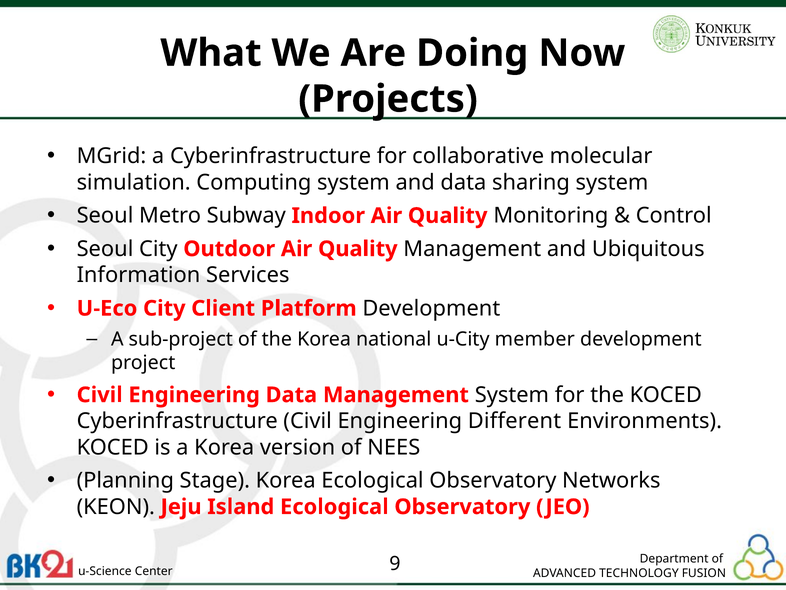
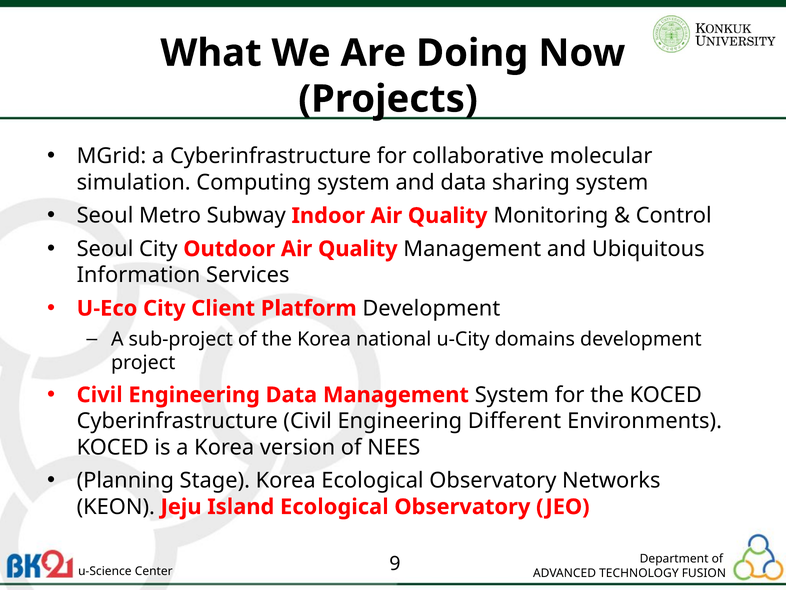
member: member -> domains
